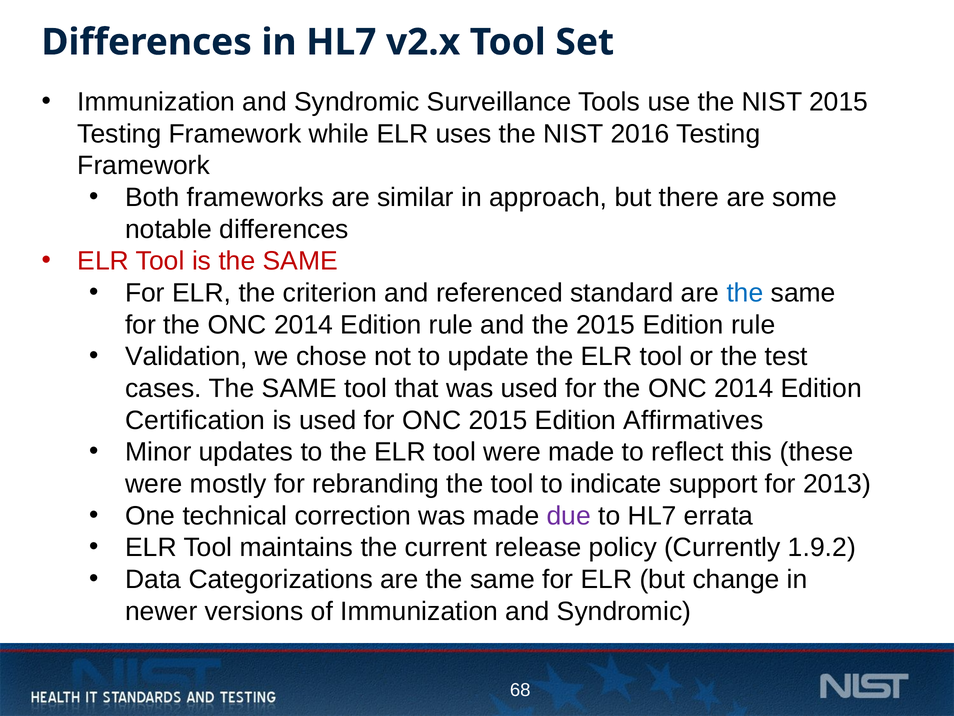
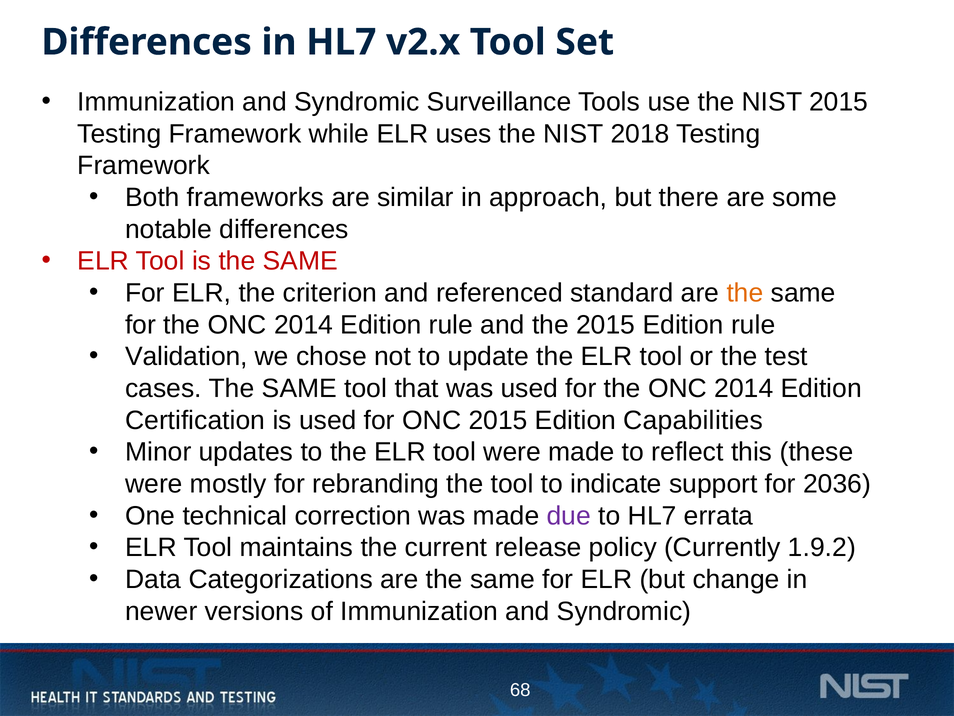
2016: 2016 -> 2018
the at (745, 293) colour: blue -> orange
Affirmatives: Affirmatives -> Capabilities
2013: 2013 -> 2036
